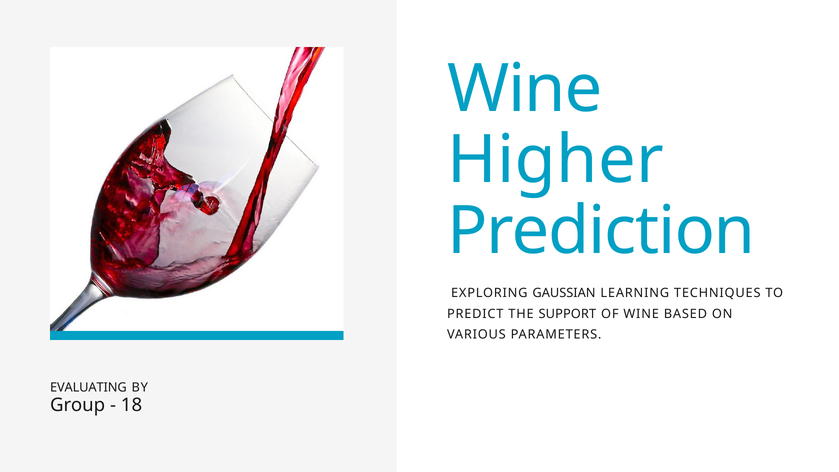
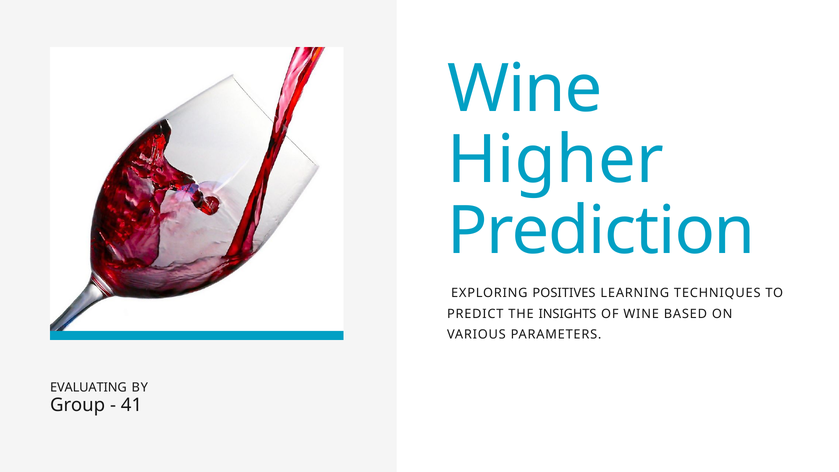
GAUSSIAN: GAUSSIAN -> POSITIVES
SUPPORT: SUPPORT -> INSIGHTS
18: 18 -> 41
